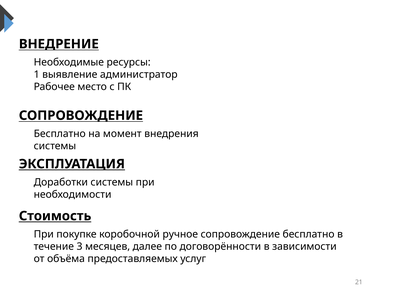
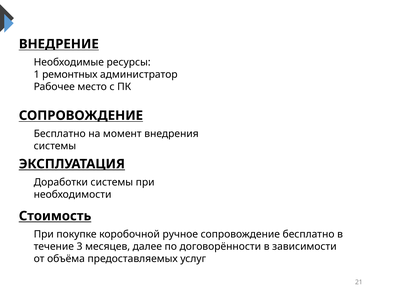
выявление: выявление -> ремонтных
